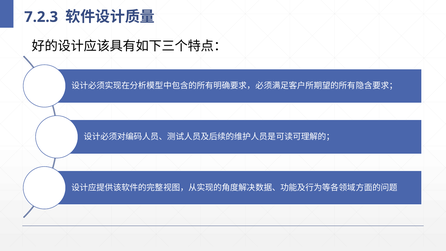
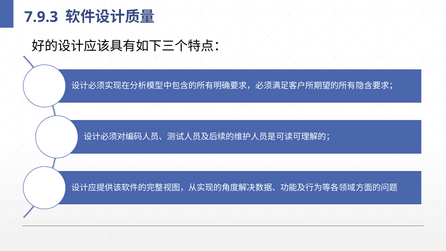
7.2.3: 7.2.3 -> 7.9.3
